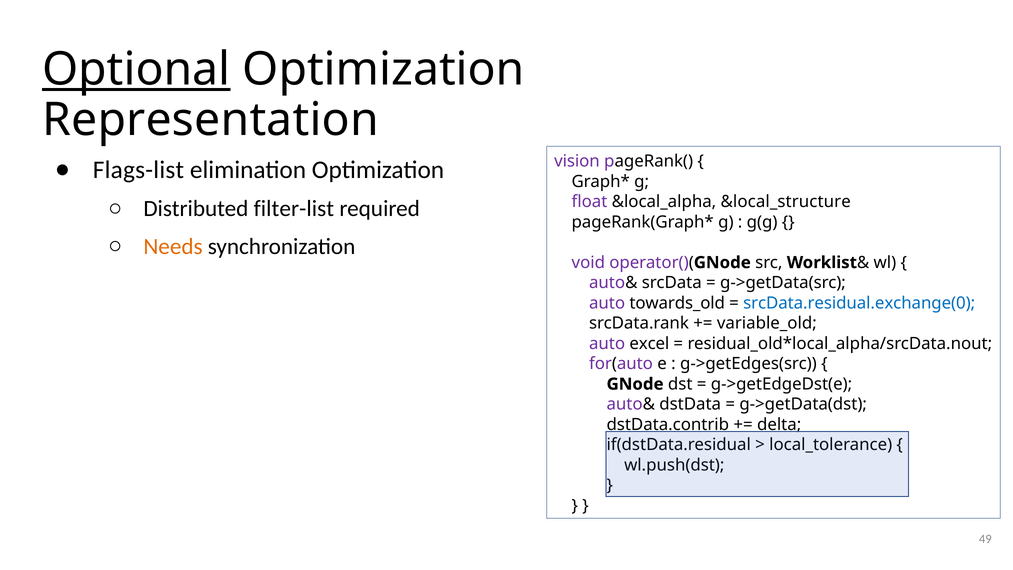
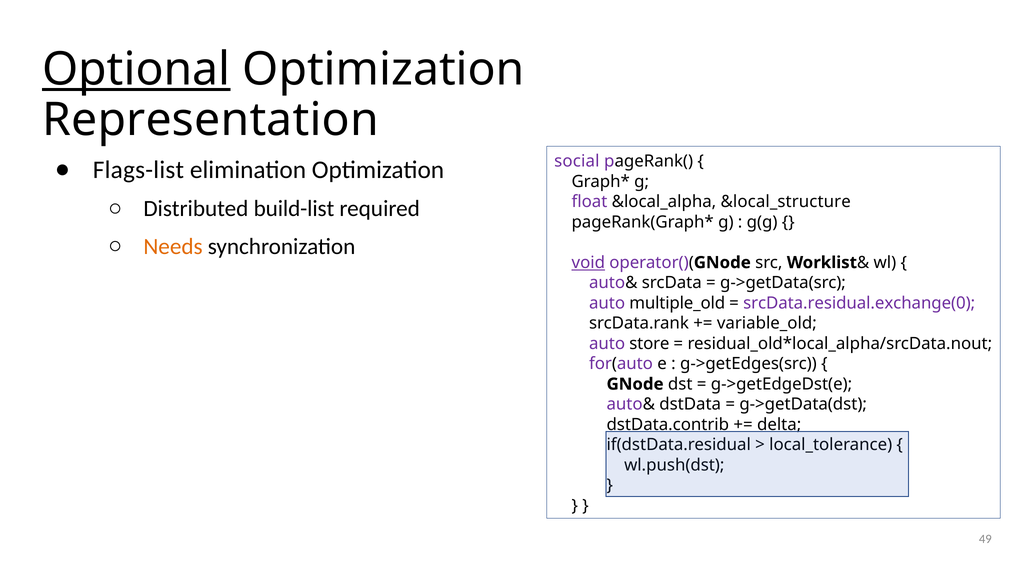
vision: vision -> social
filter-list: filter-list -> build-list
void underline: none -> present
towards_old: towards_old -> multiple_old
srcData.residual.exchange(0 colour: blue -> purple
excel: excel -> store
